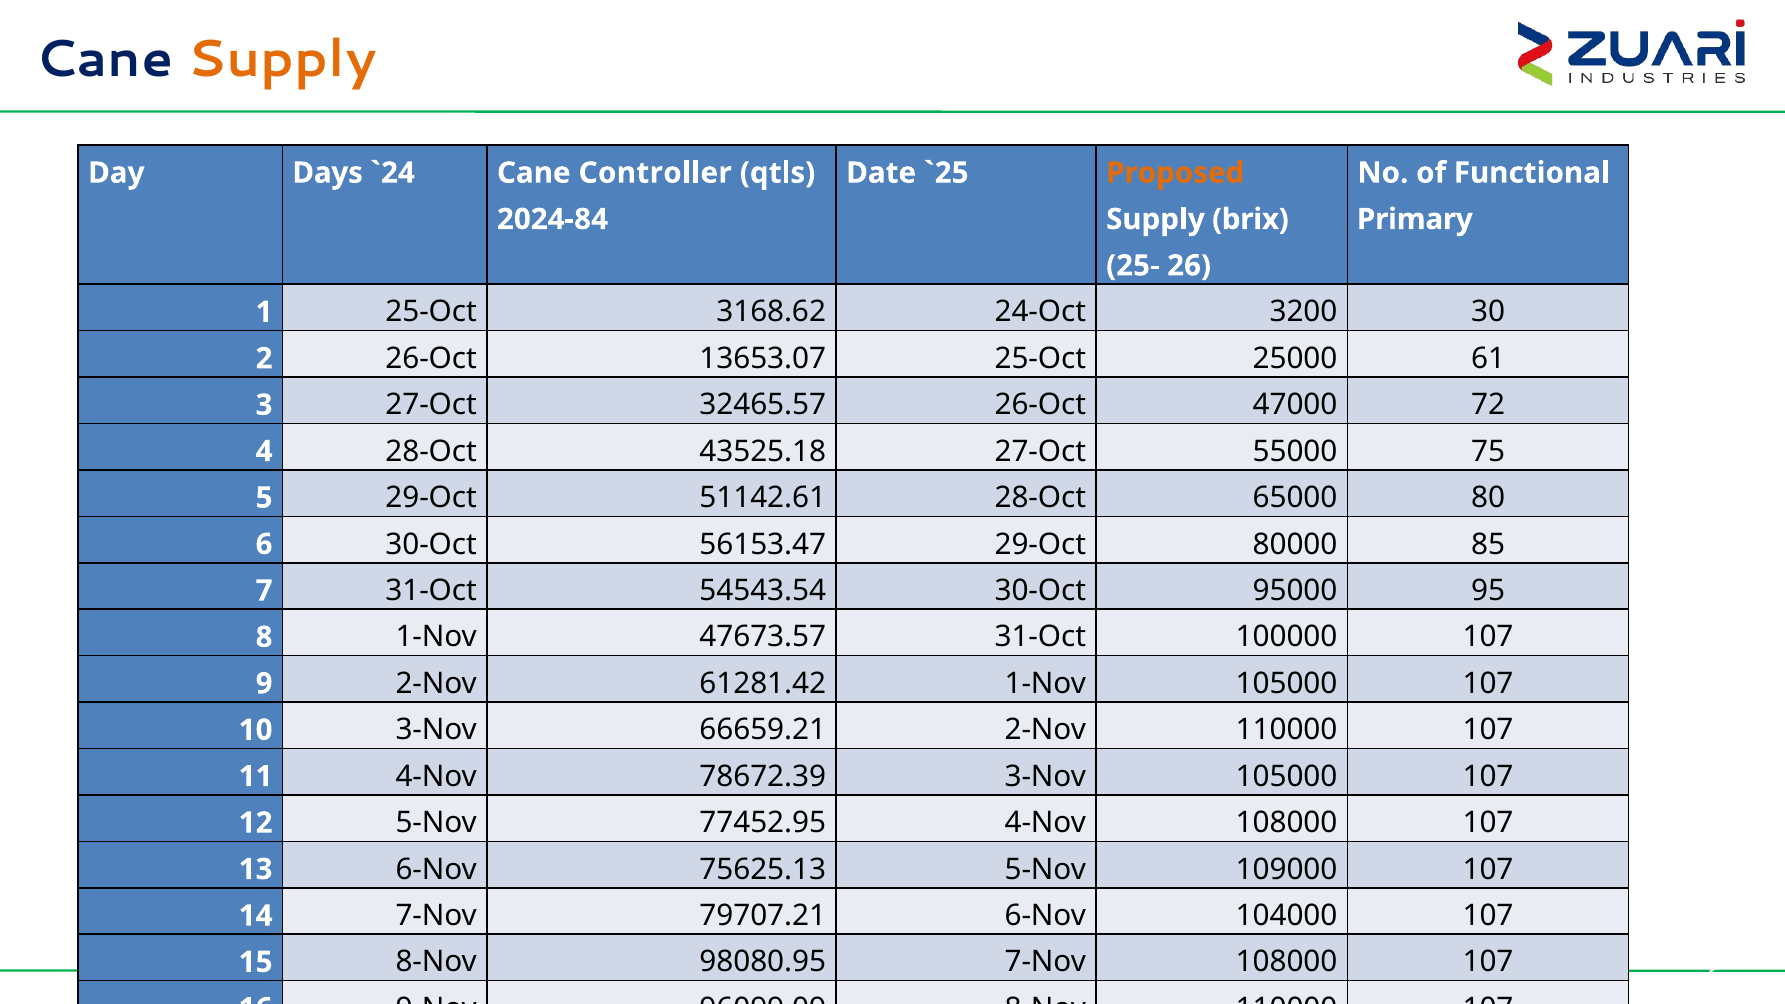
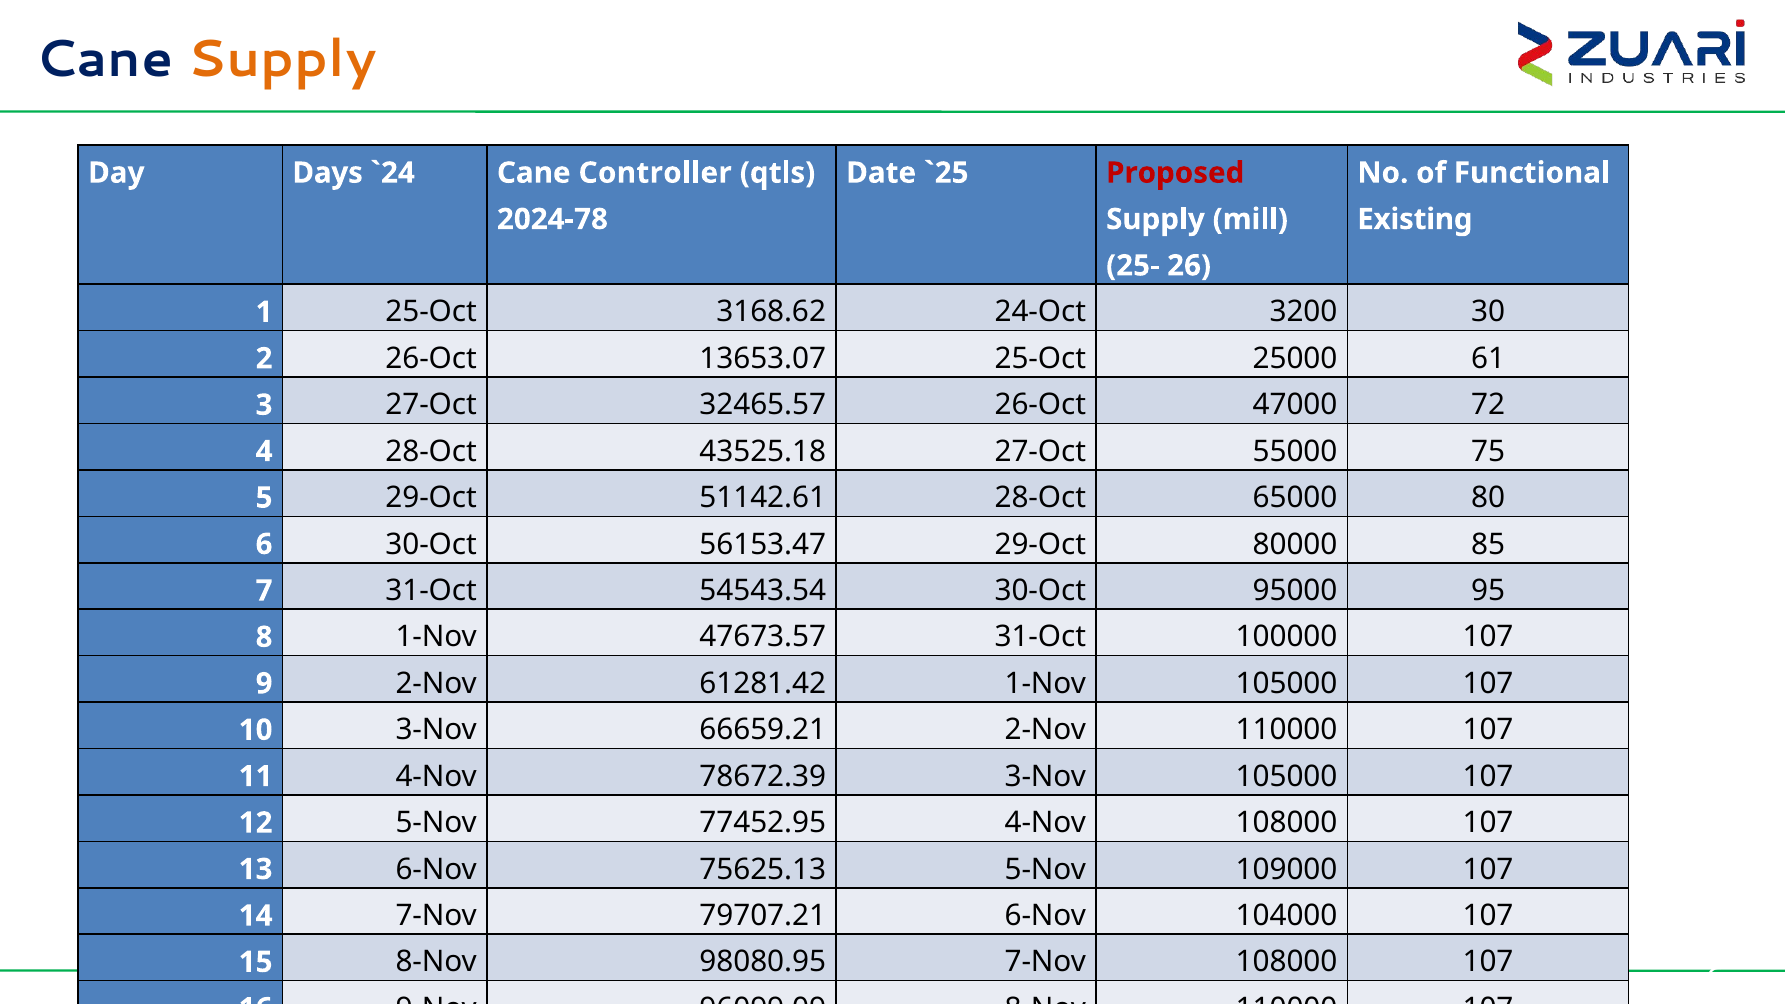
Proposed colour: orange -> red
2024-84: 2024-84 -> 2024-78
brix: brix -> mill
Primary: Primary -> Existing
